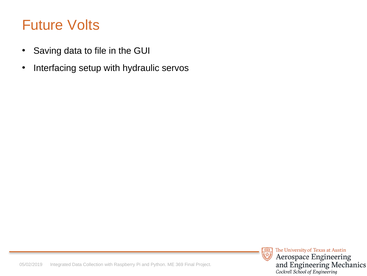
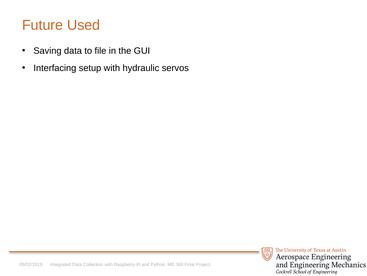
Volts: Volts -> Used
